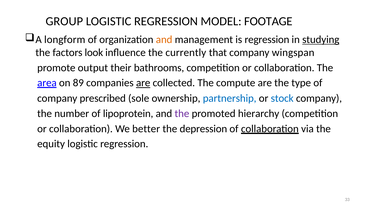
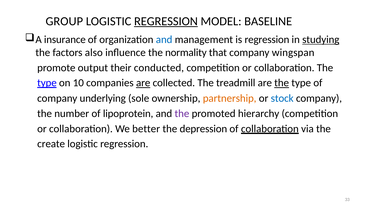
REGRESSION at (166, 21) underline: none -> present
FOOTAGE: FOOTAGE -> BASELINE
longform: longform -> insurance
and at (164, 39) colour: orange -> blue
look: look -> also
currently: currently -> normality
bathrooms: bathrooms -> conducted
area at (47, 83): area -> type
89: 89 -> 10
compute: compute -> treadmill
the at (282, 83) underline: none -> present
prescribed: prescribed -> underlying
partnership colour: blue -> orange
equity: equity -> create
